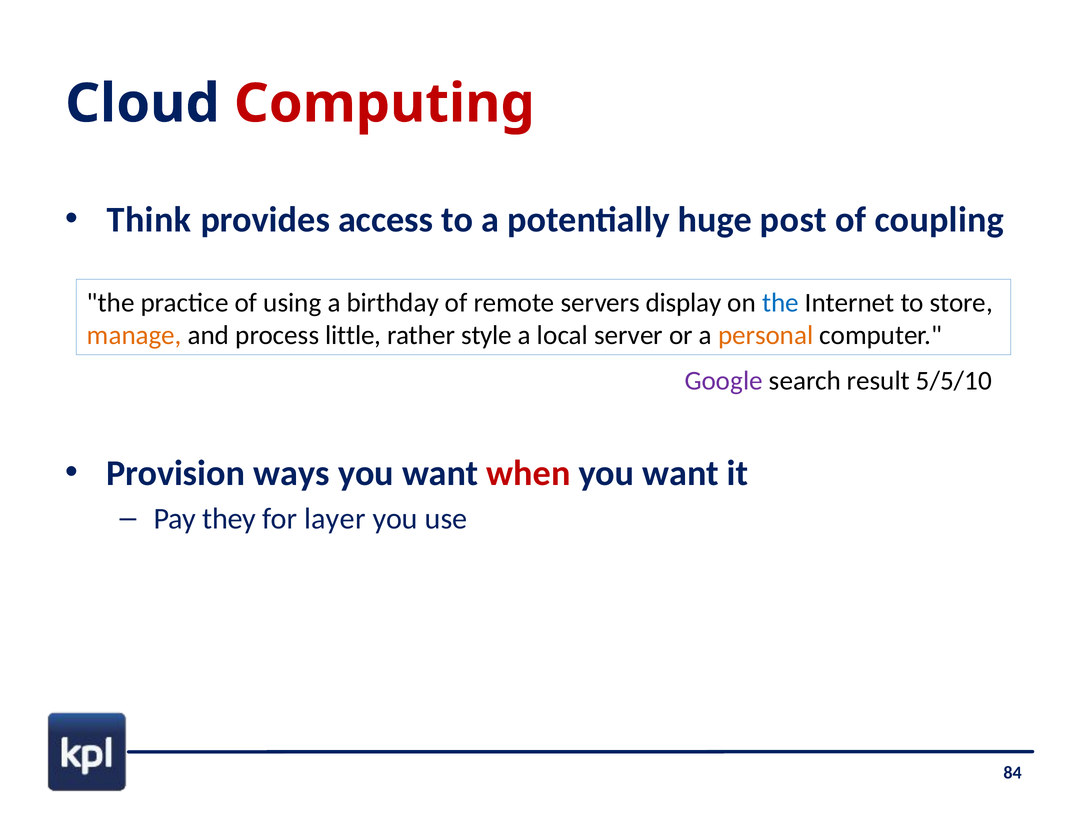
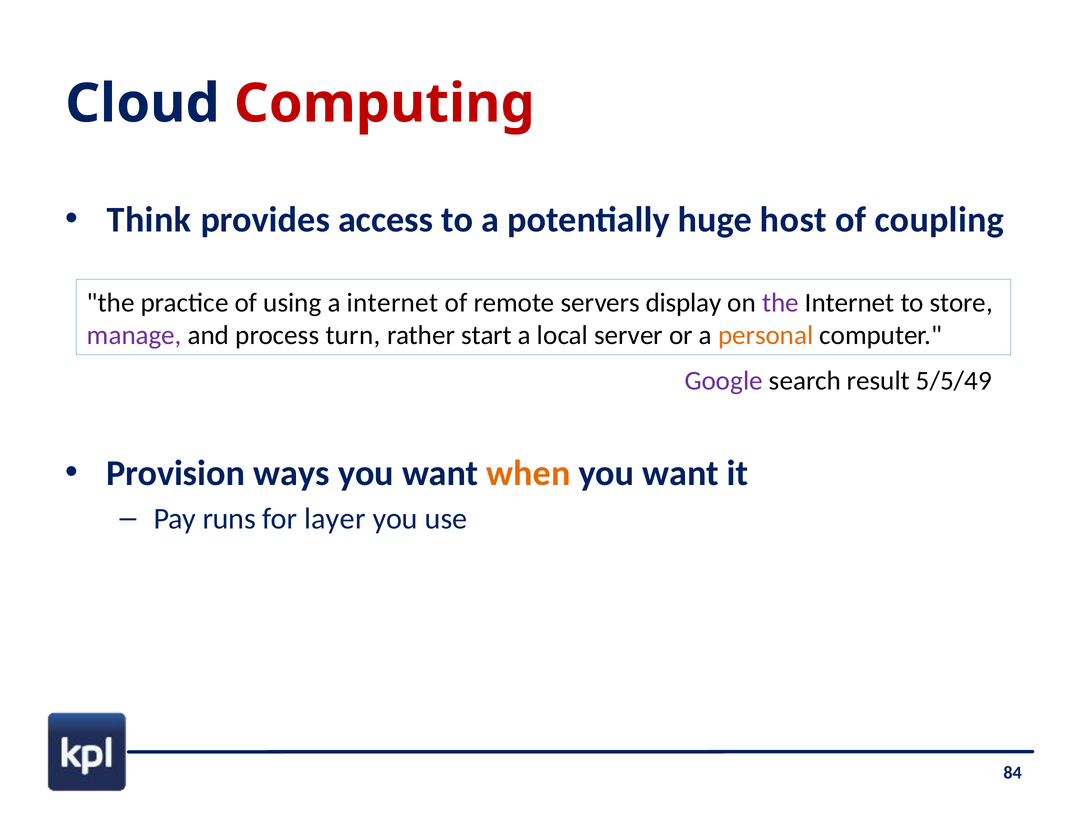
post: post -> host
a birthday: birthday -> internet
the at (781, 303) colour: blue -> purple
manage colour: orange -> purple
little: little -> turn
style: style -> start
5/5/10: 5/5/10 -> 5/5/49
when colour: red -> orange
they: they -> runs
